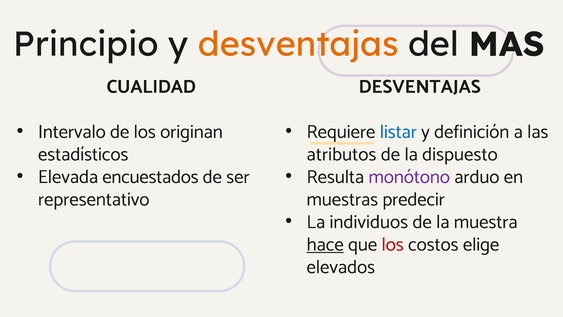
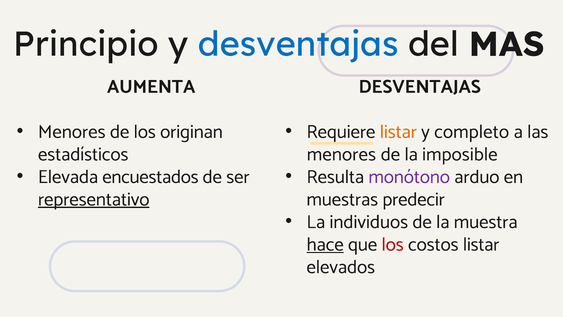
desventajas at (298, 44) colour: orange -> blue
CUALIDAD: CUALIDAD -> AUMENTA
Intervalo at (72, 132): Intervalo -> Menores
listar at (398, 132) colour: blue -> orange
definición: definición -> completo
atributos at (341, 154): atributos -> menores
dispuesto: dispuesto -> imposible
representativo underline: none -> present
costos elige: elige -> listar
